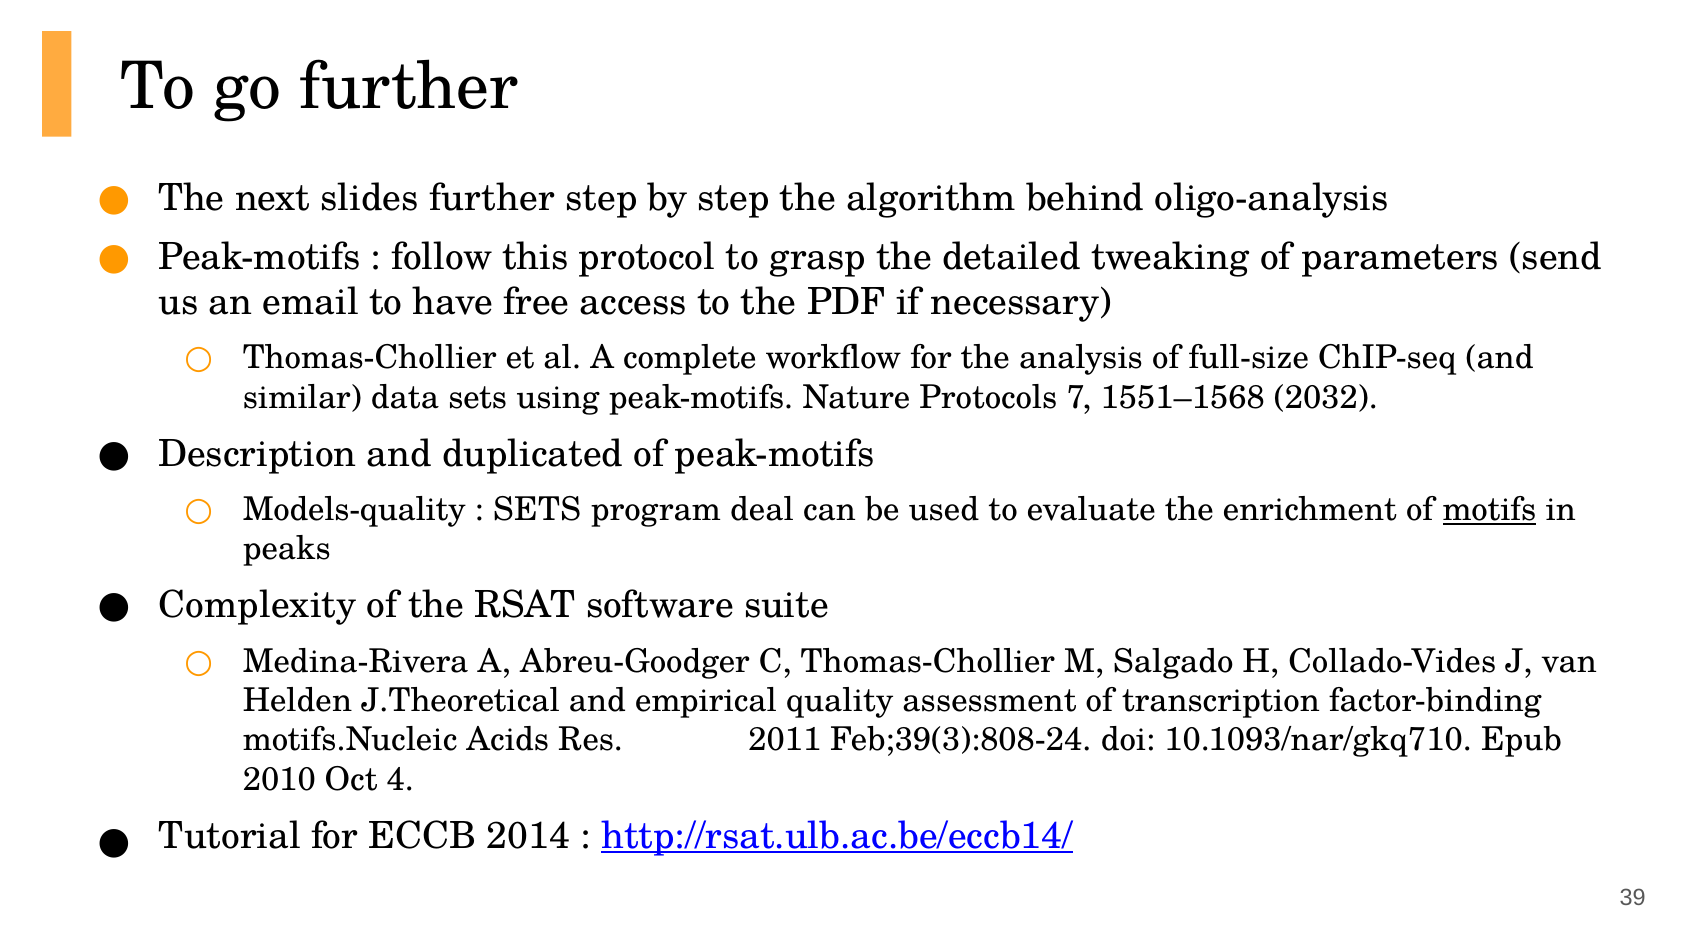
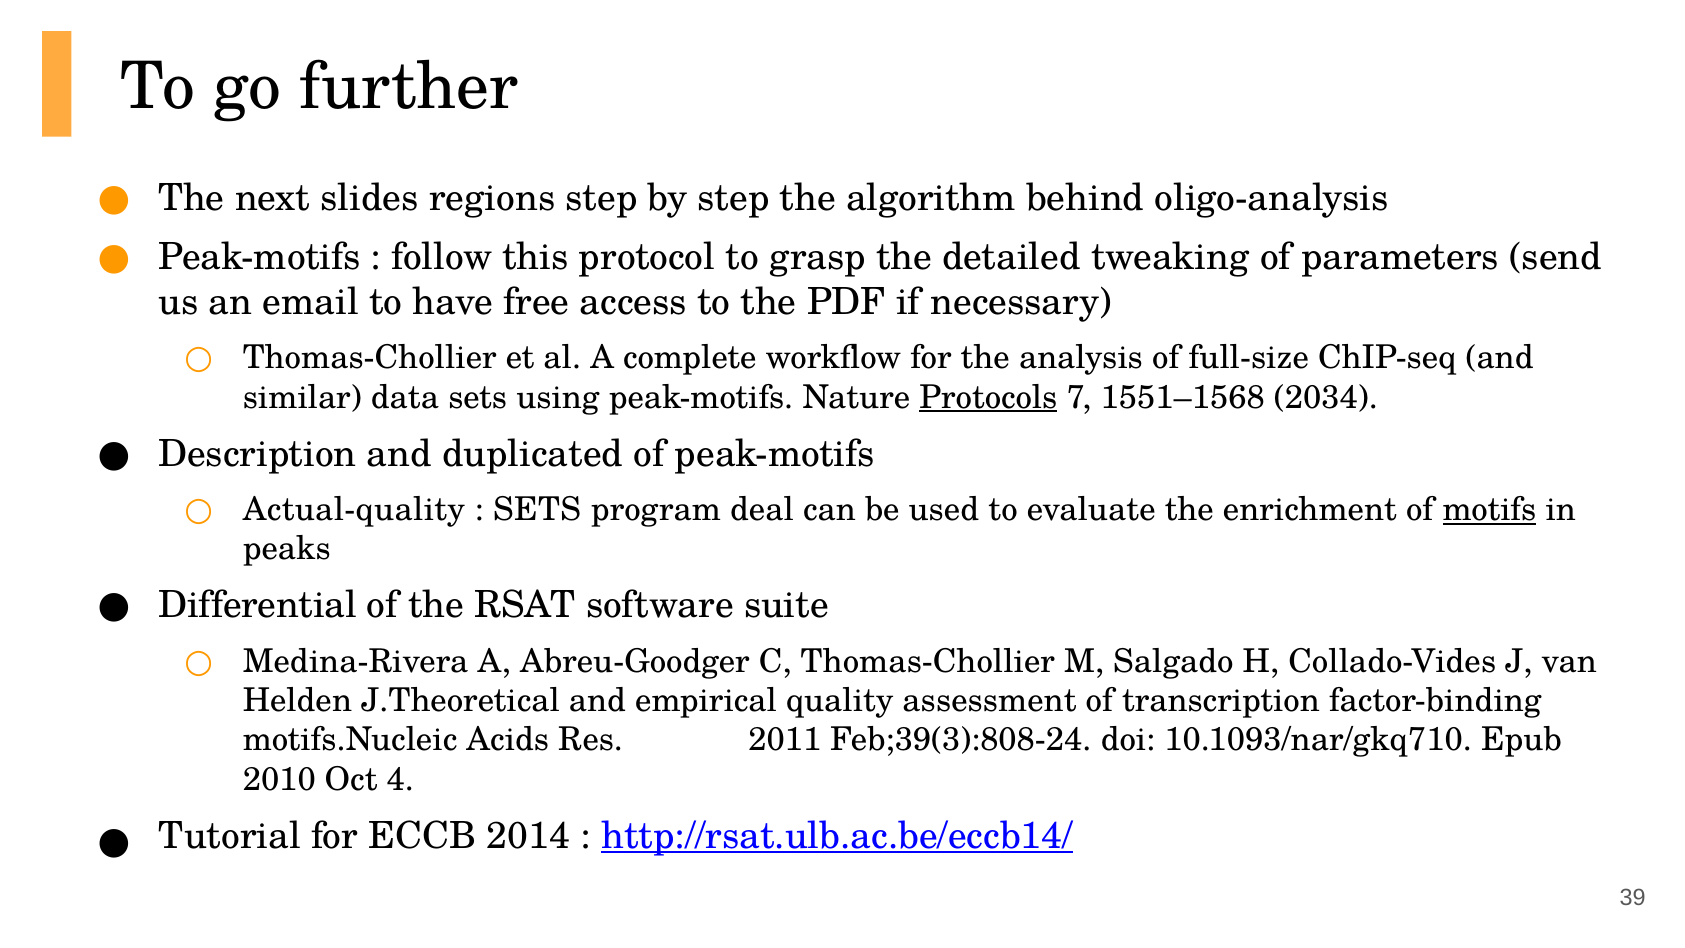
slides further: further -> regions
Protocols underline: none -> present
2032: 2032 -> 2034
Models-quality: Models-quality -> Actual-quality
Complexity: Complexity -> Differential
